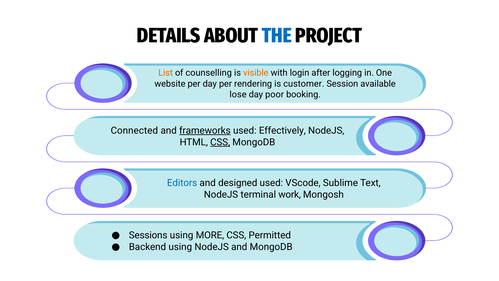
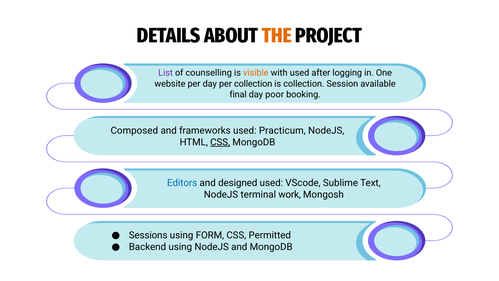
THE colour: blue -> orange
List colour: orange -> purple
with login: login -> used
per rendering: rendering -> collection
is customer: customer -> collection
lose: lose -> final
Connected: Connected -> Composed
frameworks underline: present -> none
Effectively: Effectively -> Practicum
MORE: MORE -> FORM
